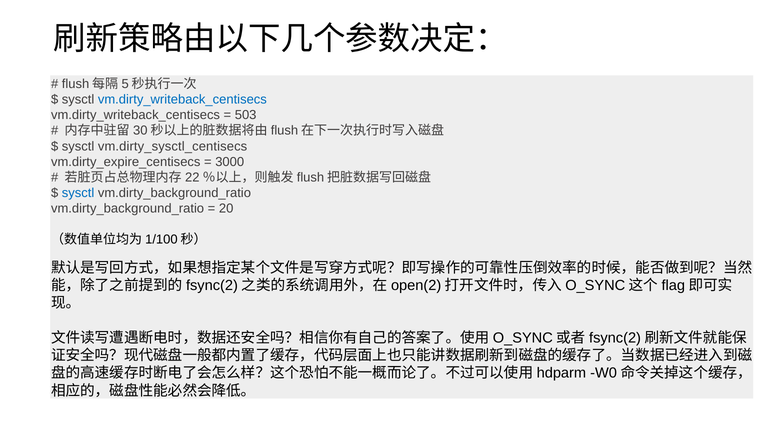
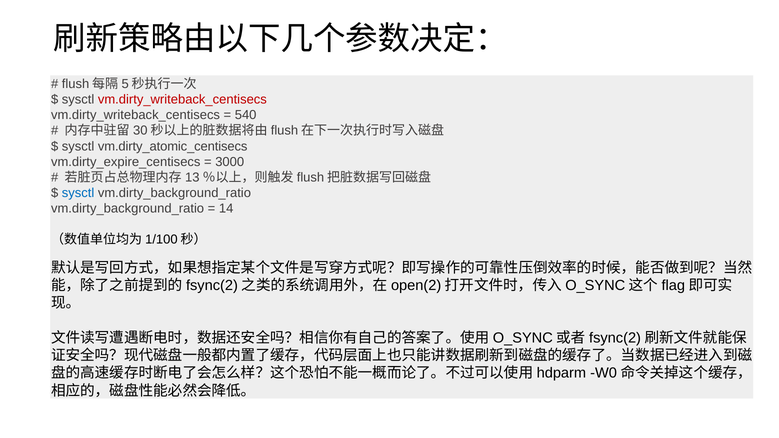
vm.dirty_writeback_centisecs at (182, 100) colour: blue -> red
503: 503 -> 540
vm.dirty_sysctl_centisecs: vm.dirty_sysctl_centisecs -> vm.dirty_atomic_centisecs
22: 22 -> 13
20: 20 -> 14
